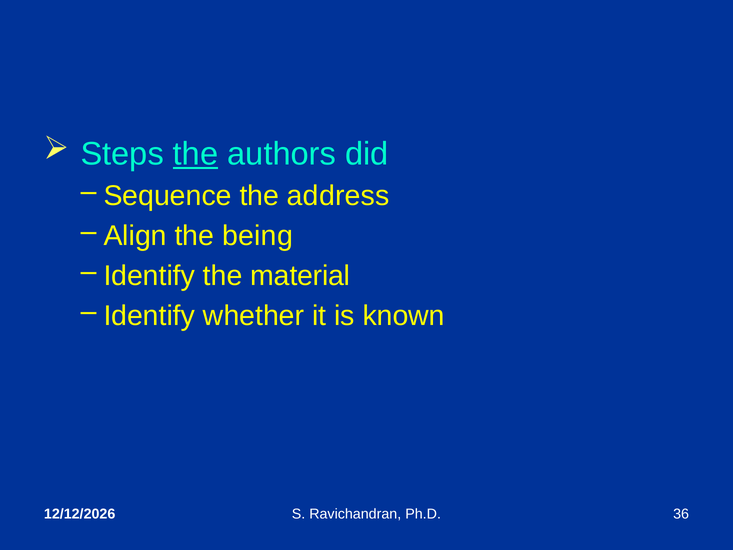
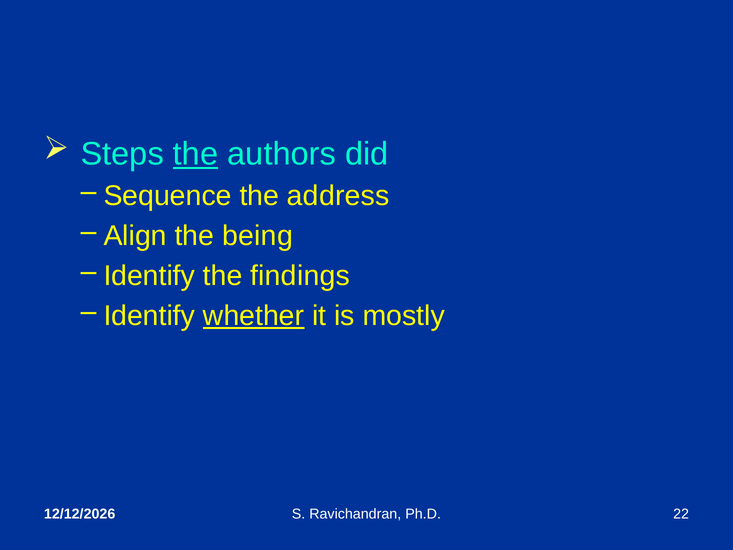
material: material -> findings
whether underline: none -> present
known: known -> mostly
36: 36 -> 22
